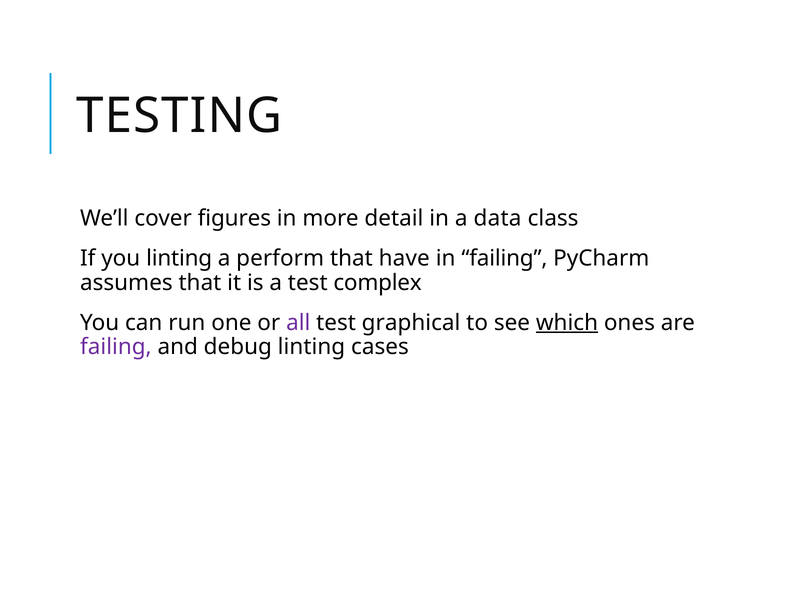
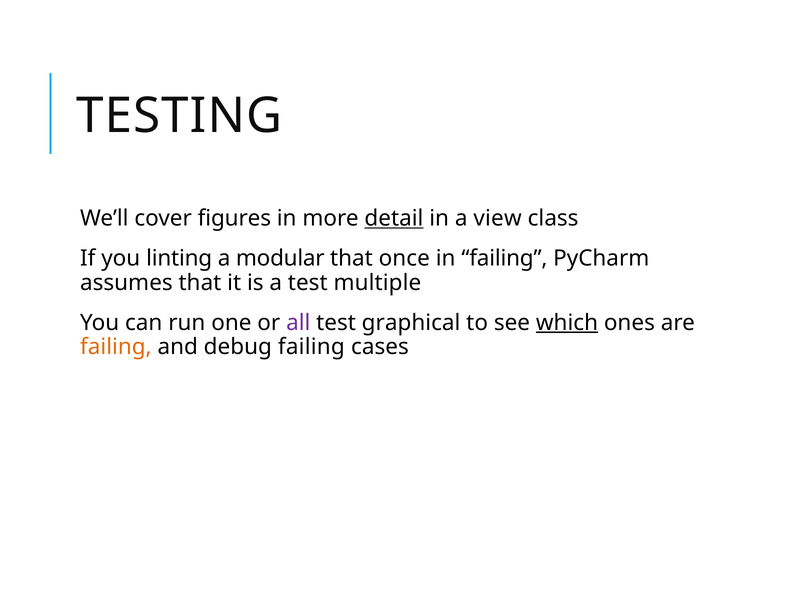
detail underline: none -> present
data: data -> view
perform: perform -> modular
have: have -> once
complex: complex -> multiple
failing at (116, 347) colour: purple -> orange
debug linting: linting -> failing
